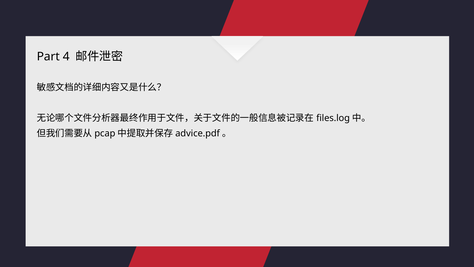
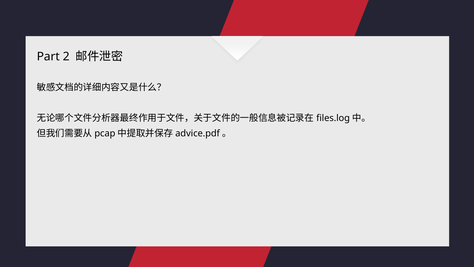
4: 4 -> 2
